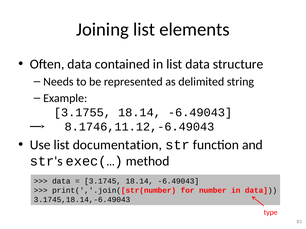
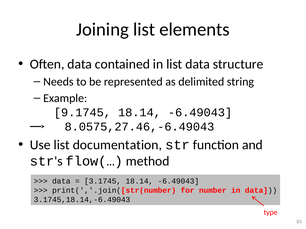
3.1755: 3.1755 -> 9.1745
8.1746,11.12,-6.49043: 8.1746,11.12,-6.49043 -> 8.0575,27.46,-6.49043
exec(…: exec(… -> flow(…
